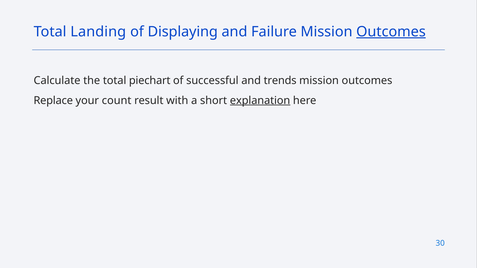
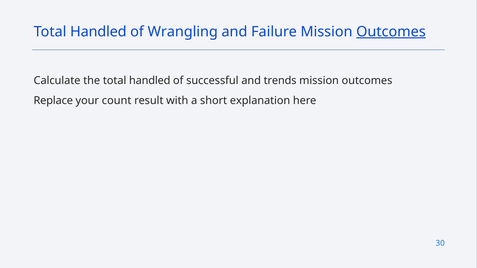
Landing at (98, 32): Landing -> Handled
Displaying: Displaying -> Wrangling
the total piechart: piechart -> handled
explanation underline: present -> none
